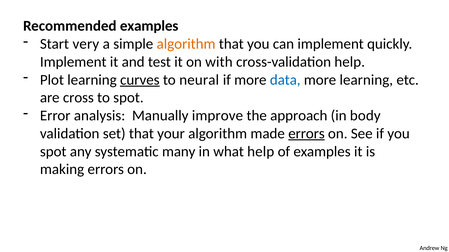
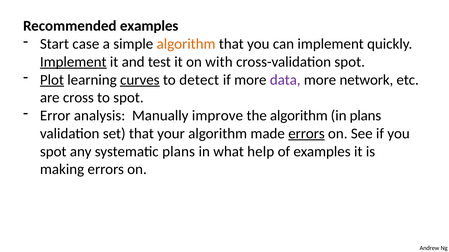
very: very -> case
Implement at (73, 62) underline: none -> present
cross-validation help: help -> spot
Plot underline: none -> present
neural: neural -> detect
data colour: blue -> purple
more learning: learning -> network
the approach: approach -> algorithm
in body: body -> plans
systematic many: many -> plans
